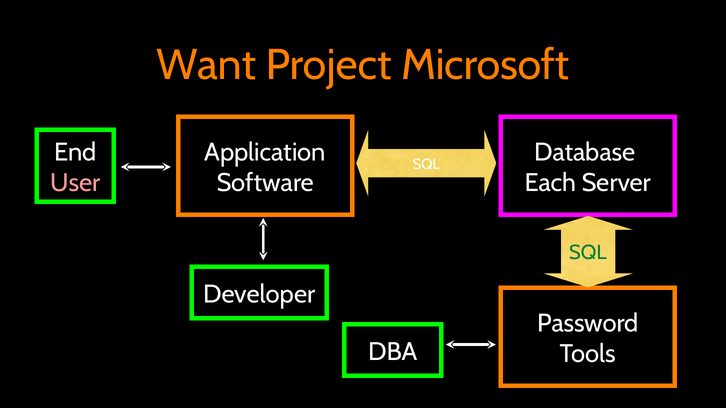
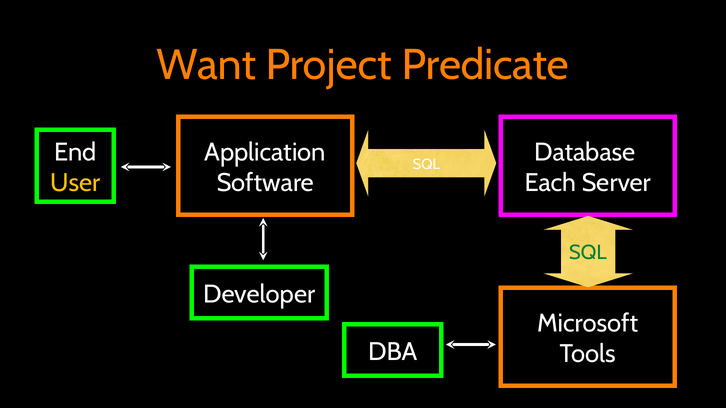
Microsoft: Microsoft -> Predicate
User colour: pink -> yellow
Password: Password -> Microsoft
